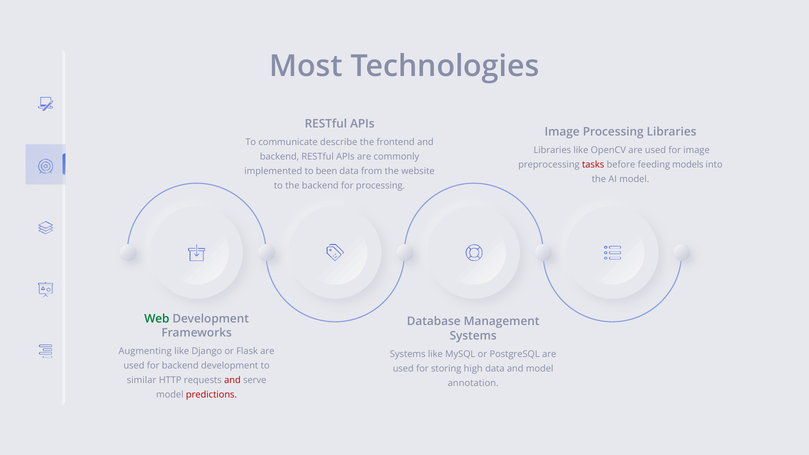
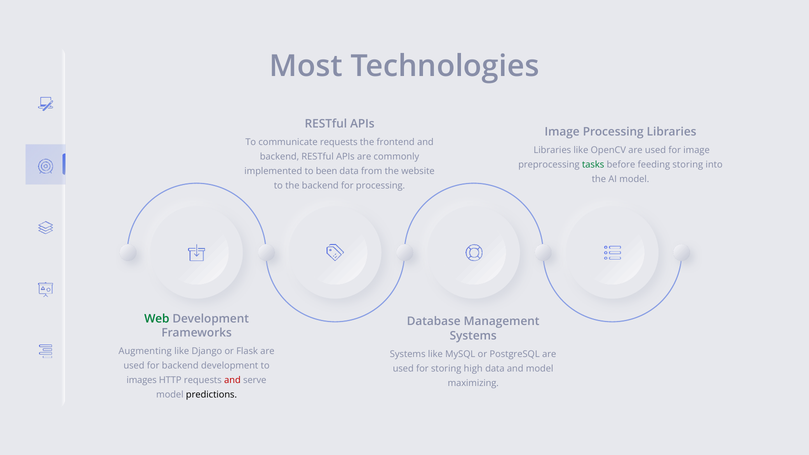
communicate describe: describe -> requests
tasks colour: red -> green
feeding models: models -> storing
similar: similar -> images
annotation: annotation -> maximizing
predictions colour: red -> black
